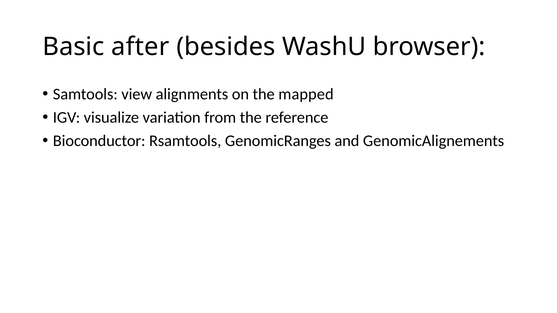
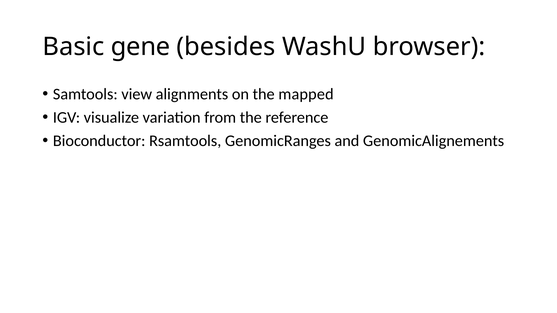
after: after -> gene
